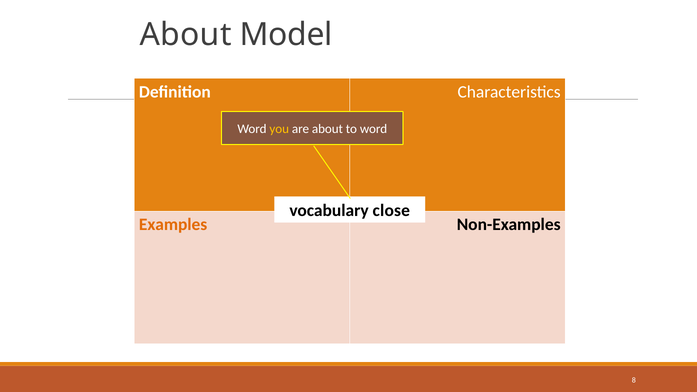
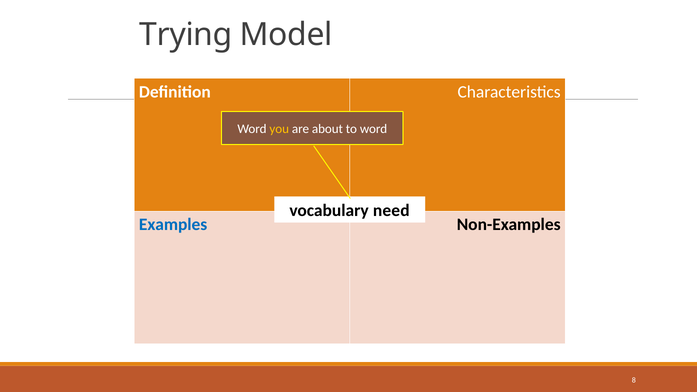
About at (186, 34): About -> Trying
close: close -> need
Examples colour: orange -> blue
